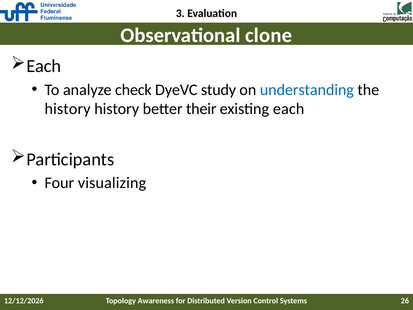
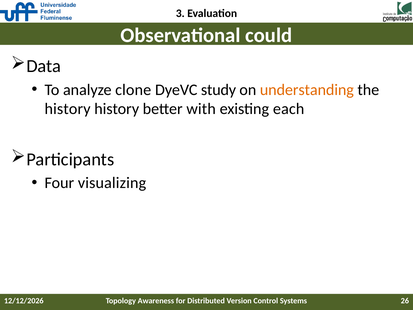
clone: clone -> could
Each at (44, 66): Each -> Data
check: check -> clone
understanding colour: blue -> orange
their: their -> with
